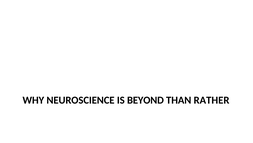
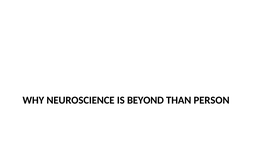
RATHER: RATHER -> PERSON
